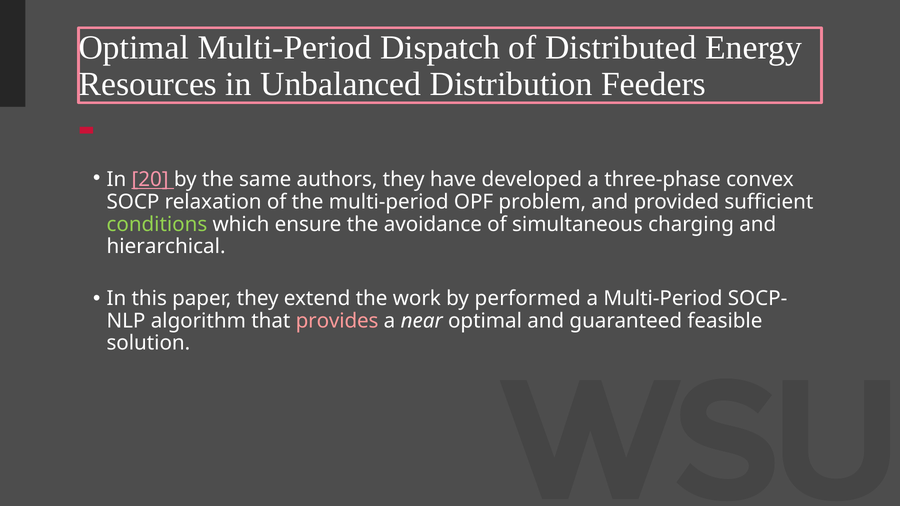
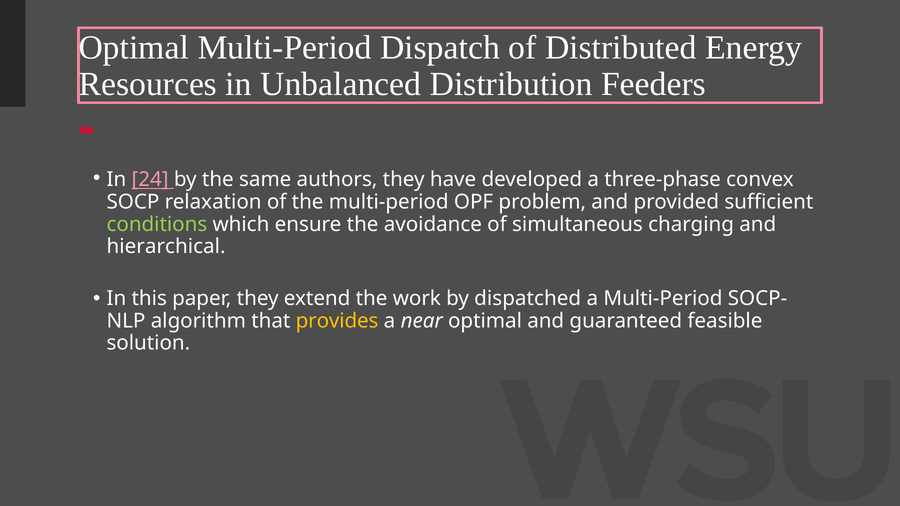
20: 20 -> 24
performed: performed -> dispatched
provides colour: pink -> yellow
